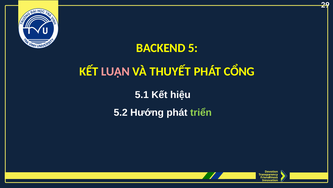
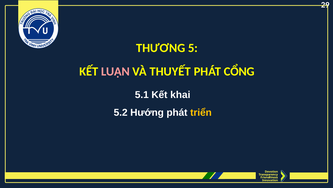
BACKEND: BACKEND -> THƯƠNG
hiệu: hiệu -> khai
triển colour: light green -> yellow
